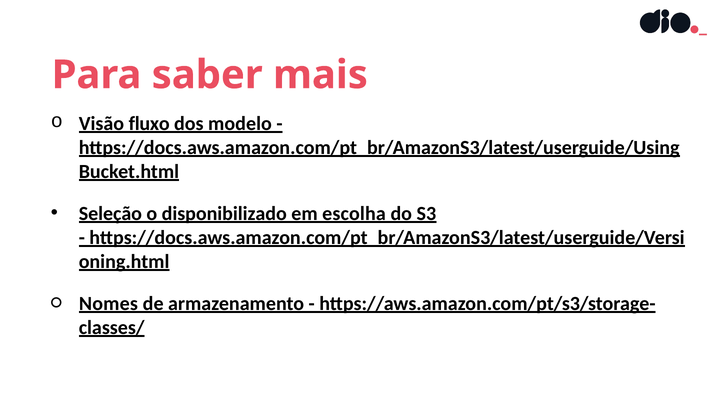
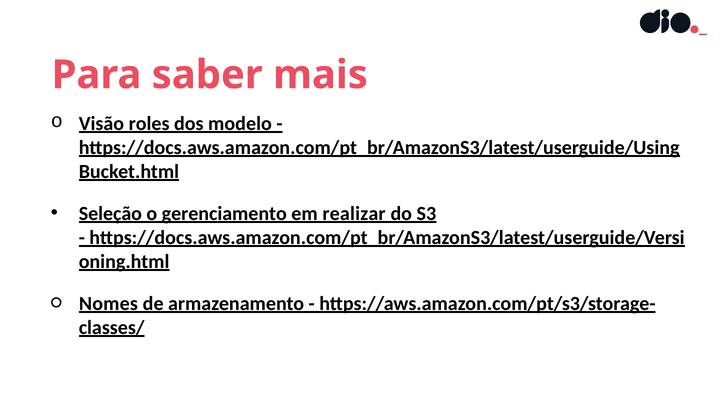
fluxo: fluxo -> roles
disponibilizado: disponibilizado -> gerenciamento
escolha: escolha -> realizar
